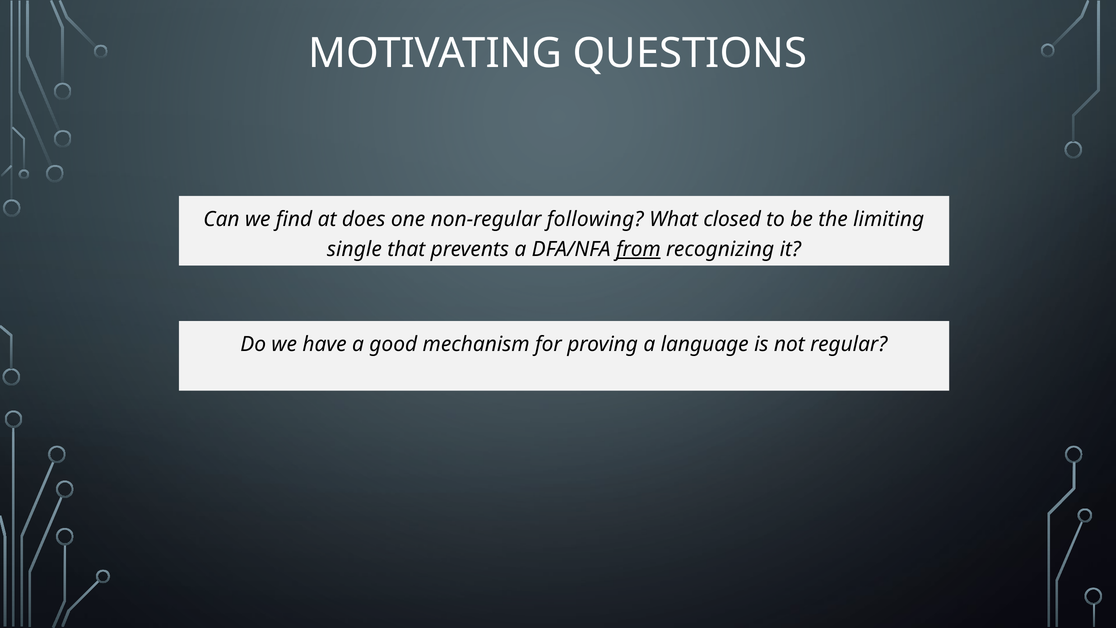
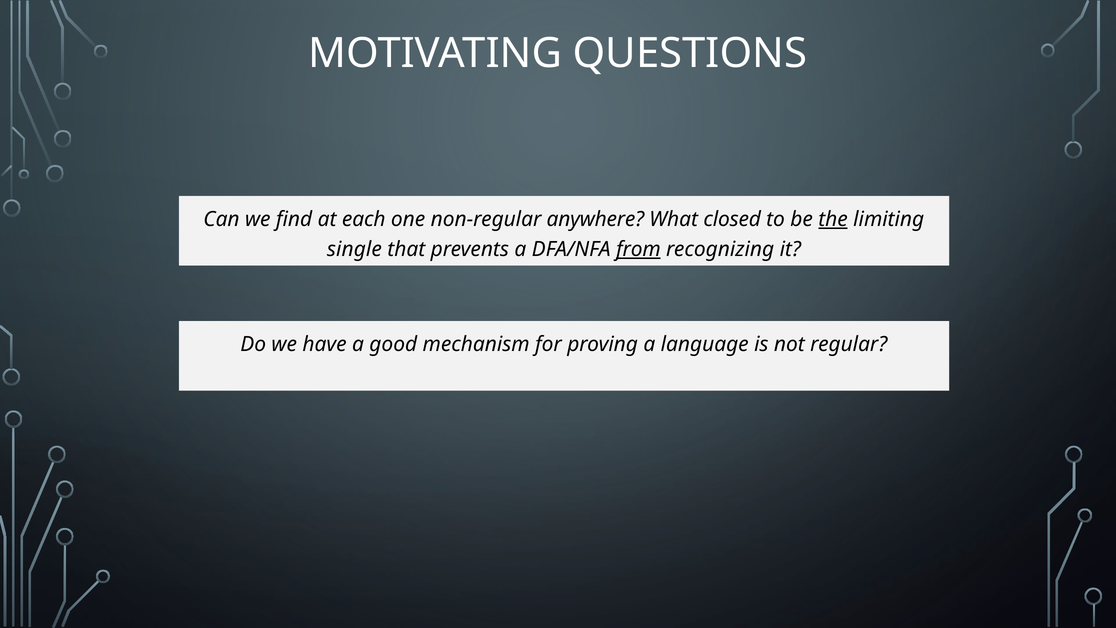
does: does -> each
following: following -> anywhere
the underline: none -> present
